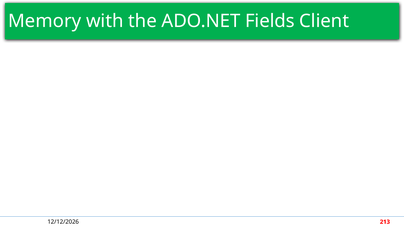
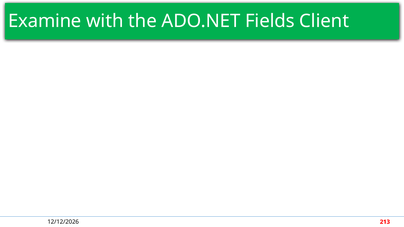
Memory: Memory -> Examine
